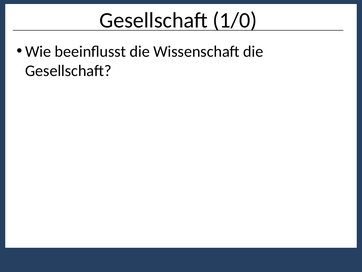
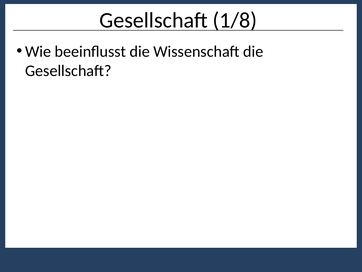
1/0: 1/0 -> 1/8
